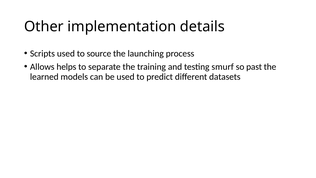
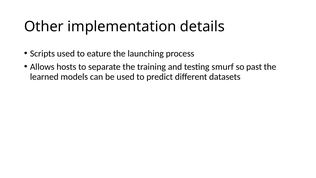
source: source -> eature
helps: helps -> hosts
